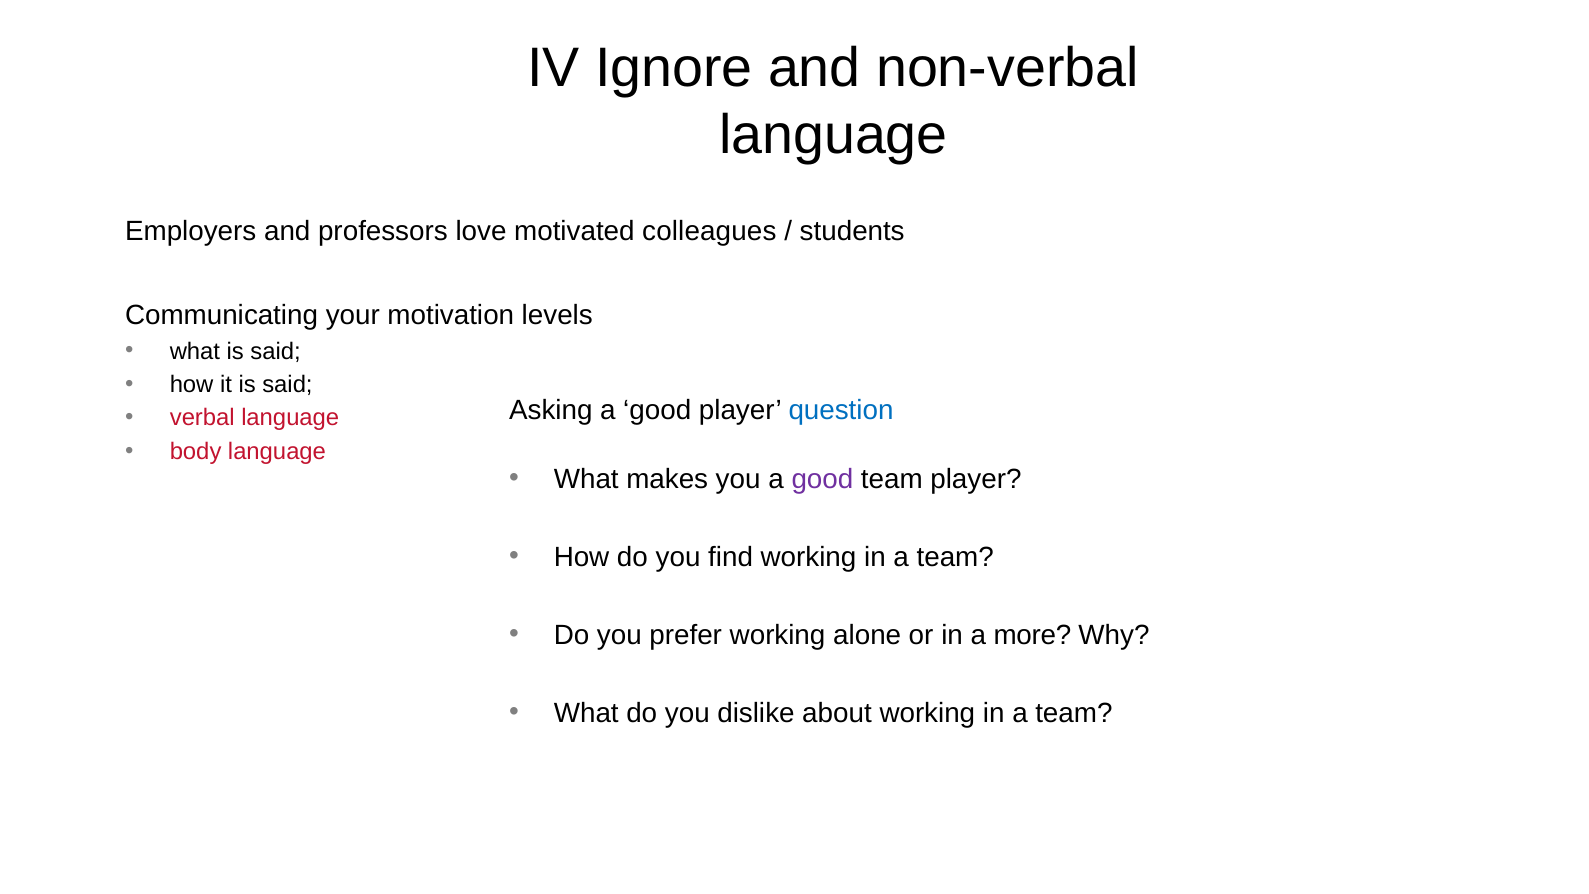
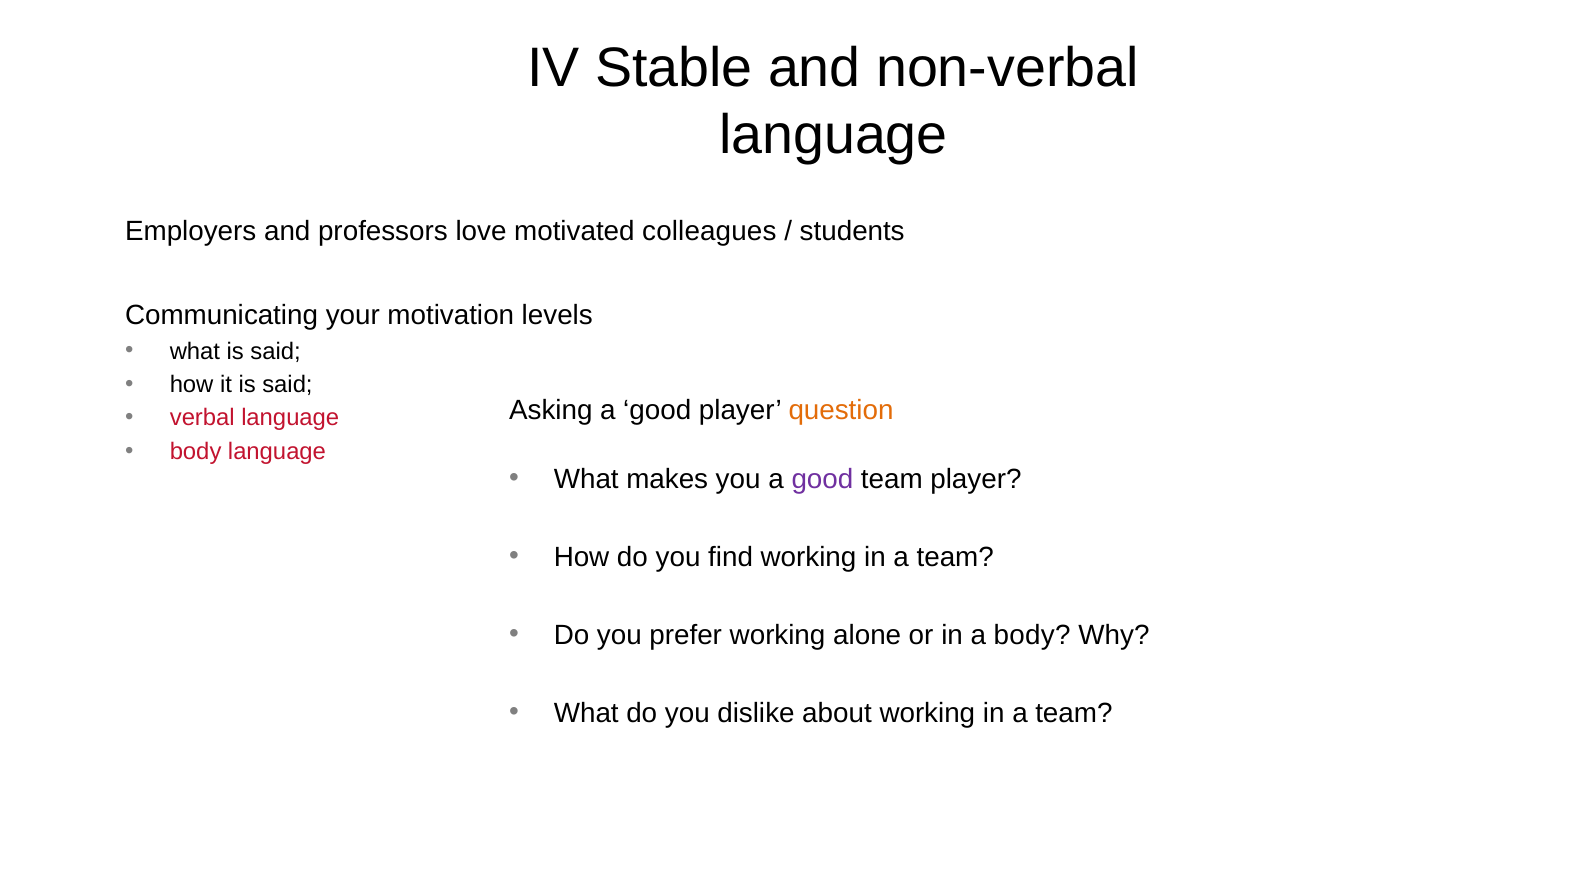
Ignore: Ignore -> Stable
question colour: blue -> orange
a more: more -> body
